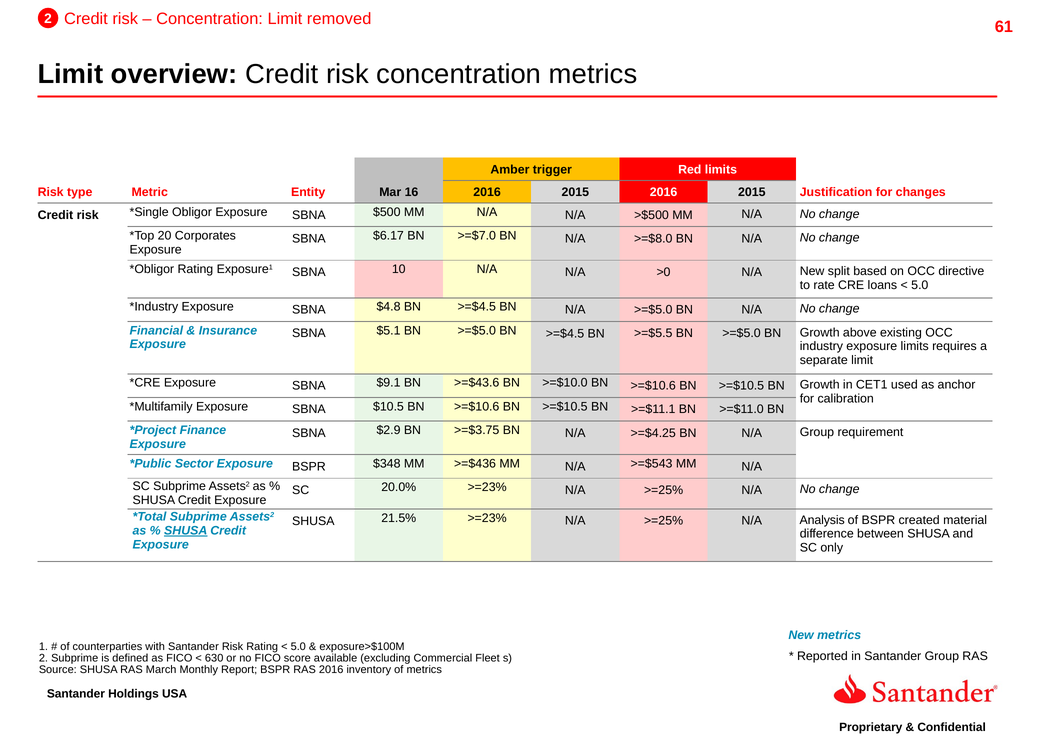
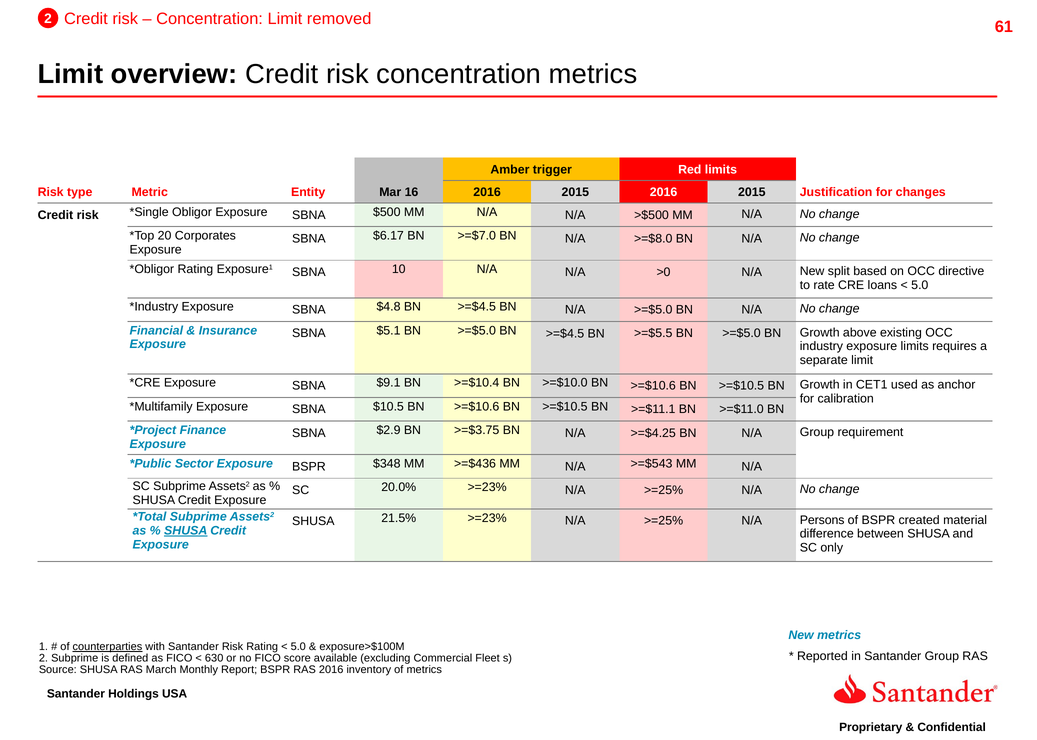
>=$43.6: >=$43.6 -> >=$10.4
Analysis: Analysis -> Persons
counterparties underline: none -> present
